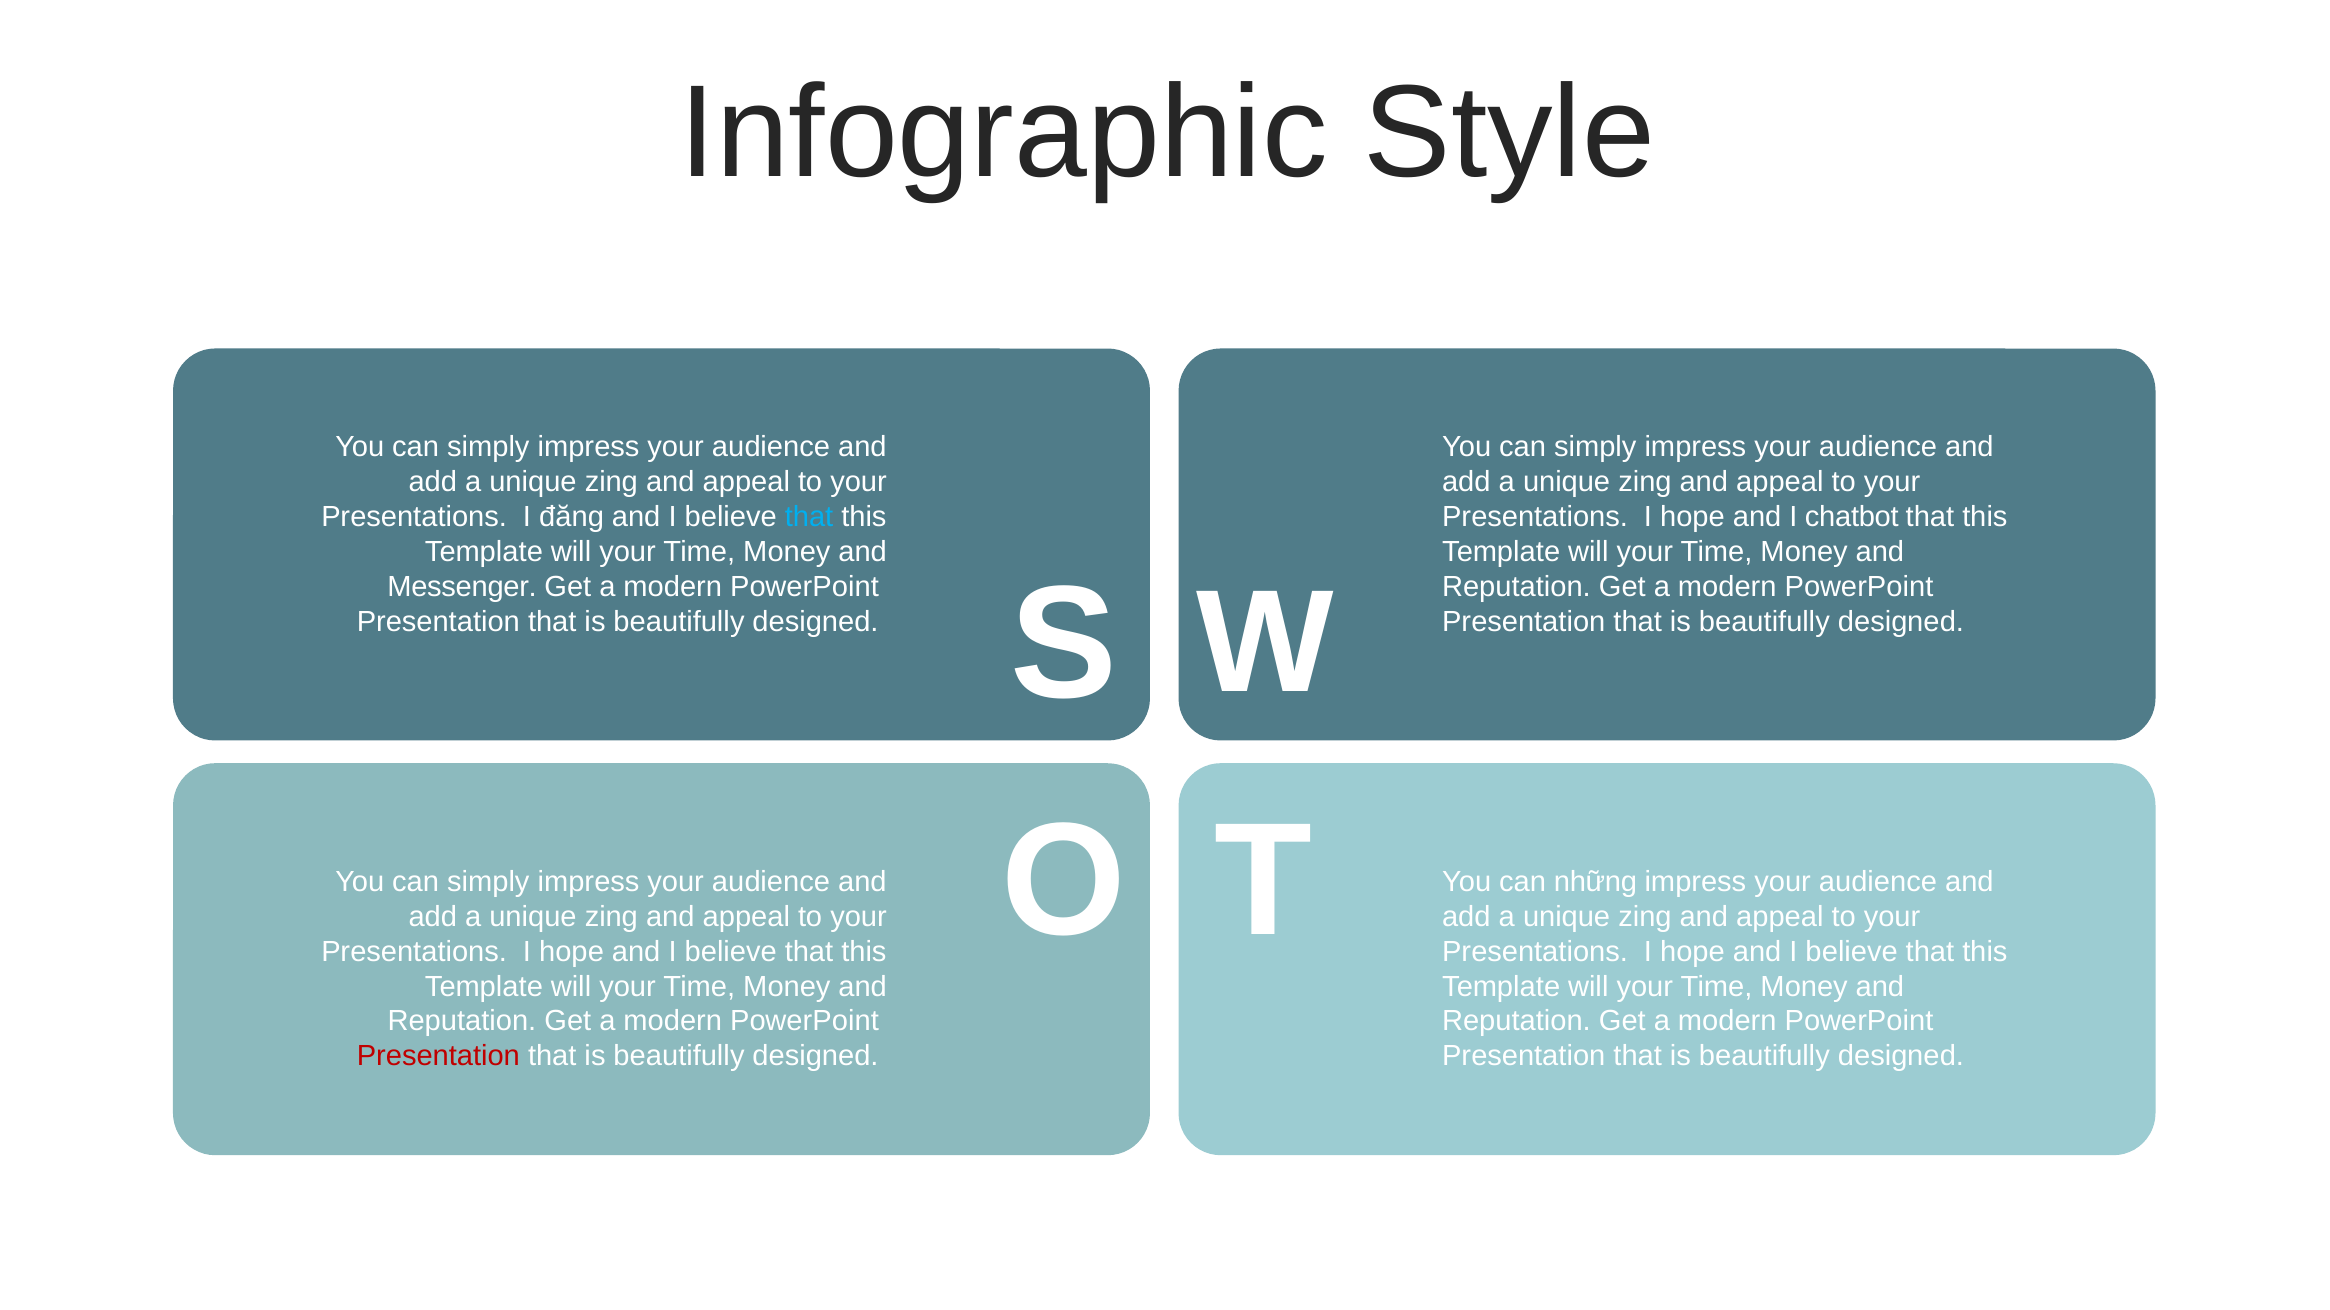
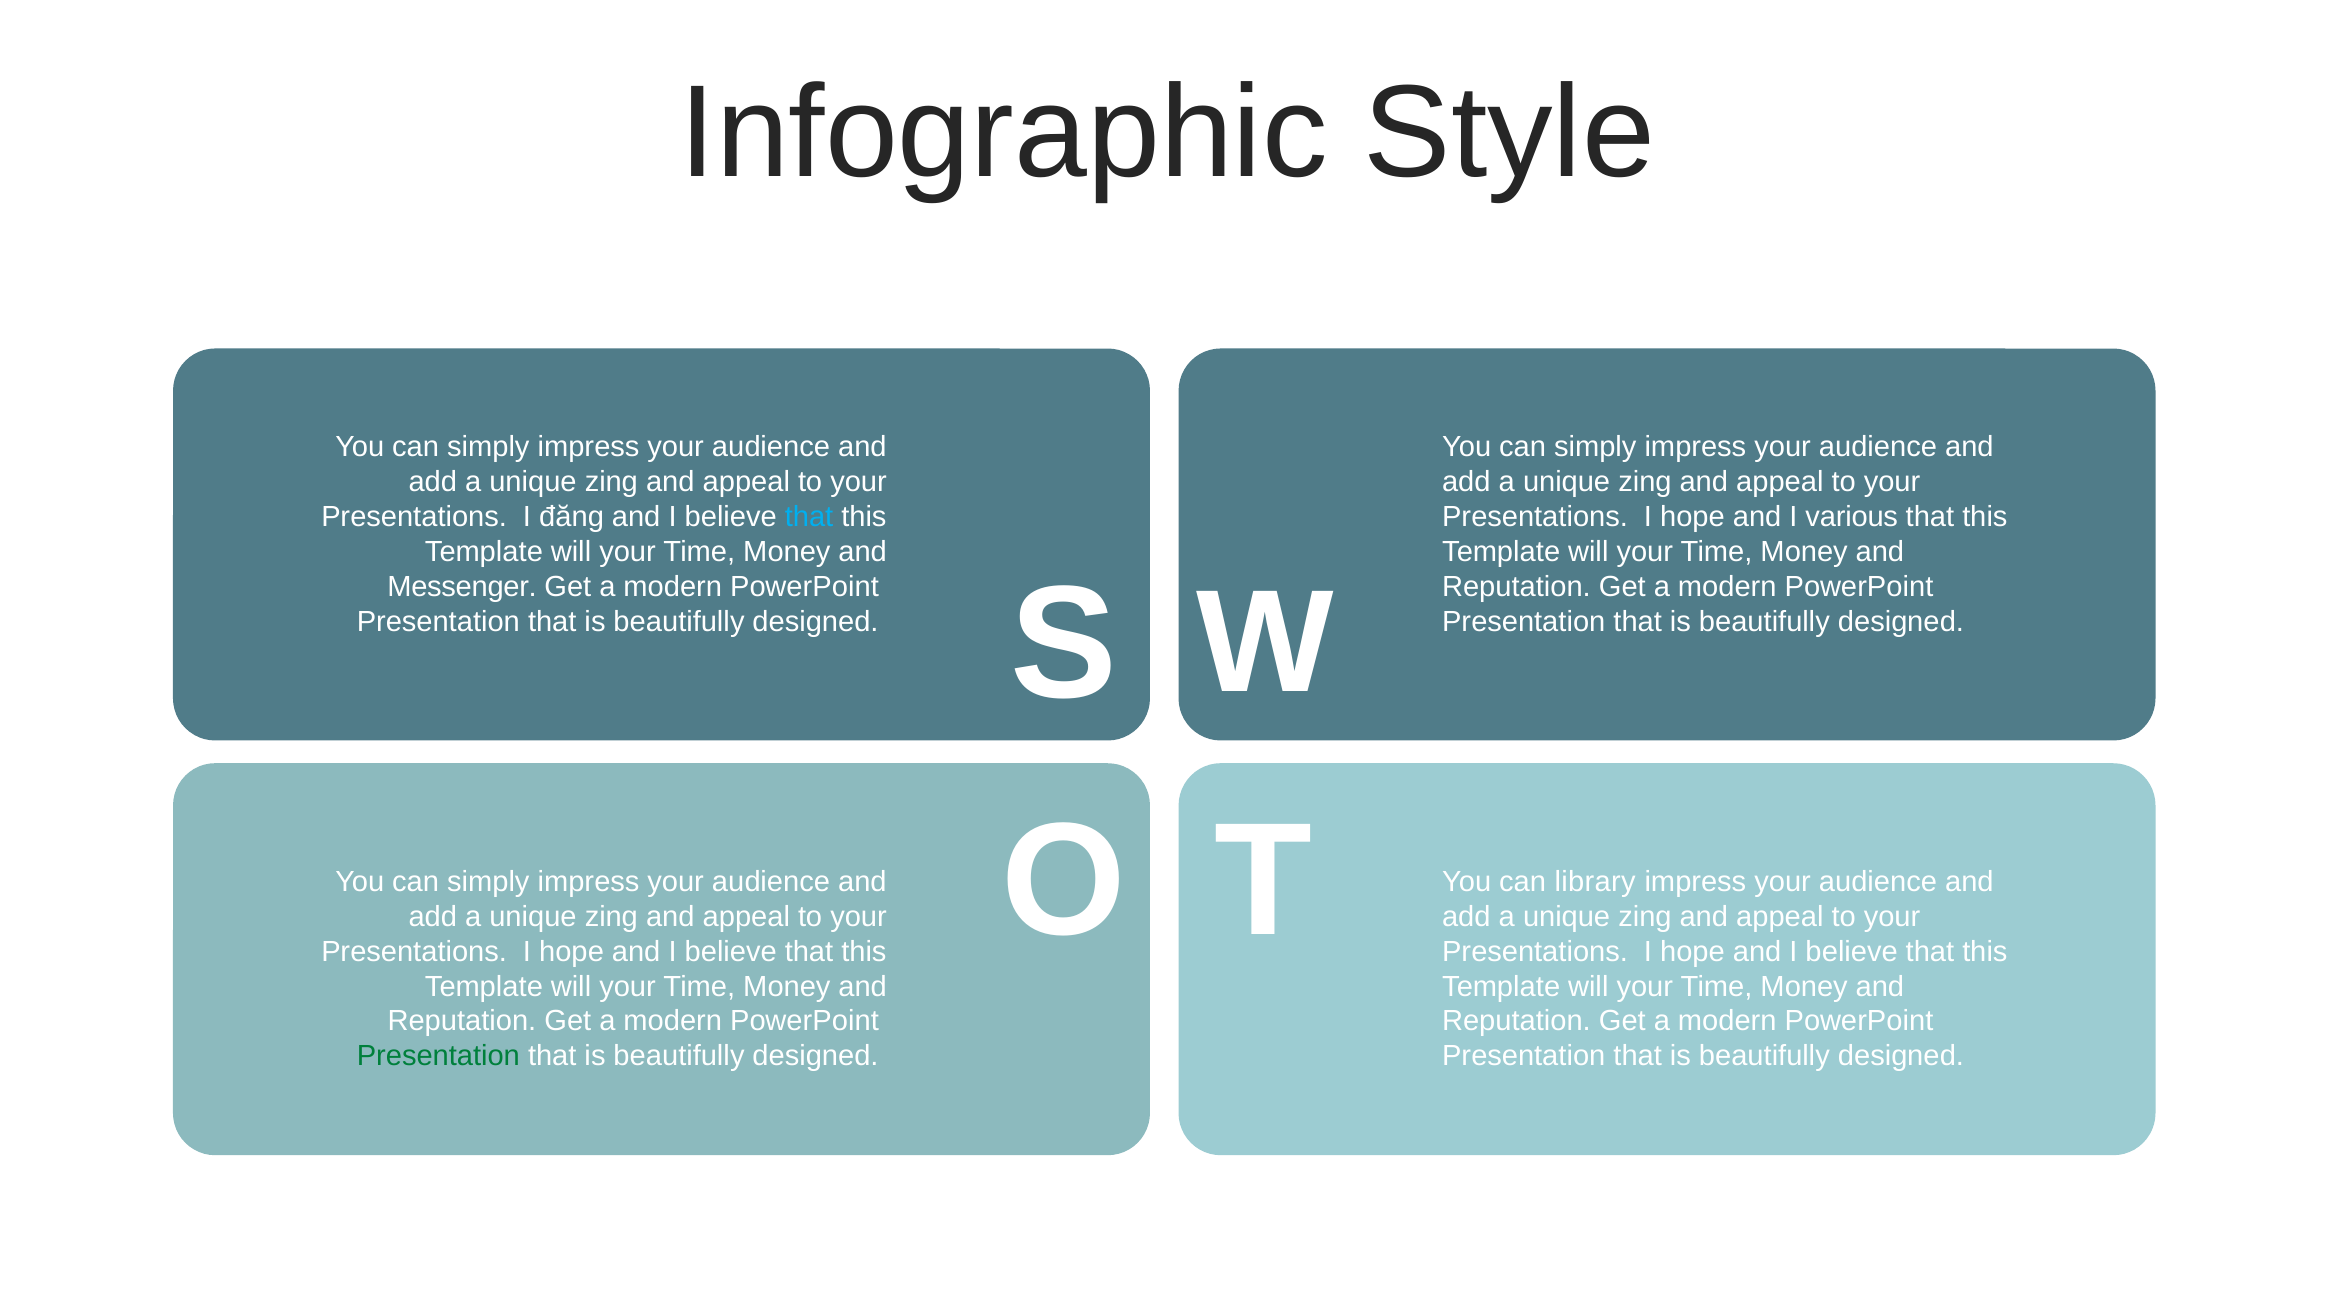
chatbot: chatbot -> various
những: những -> library
Presentation at (438, 1057) colour: red -> green
